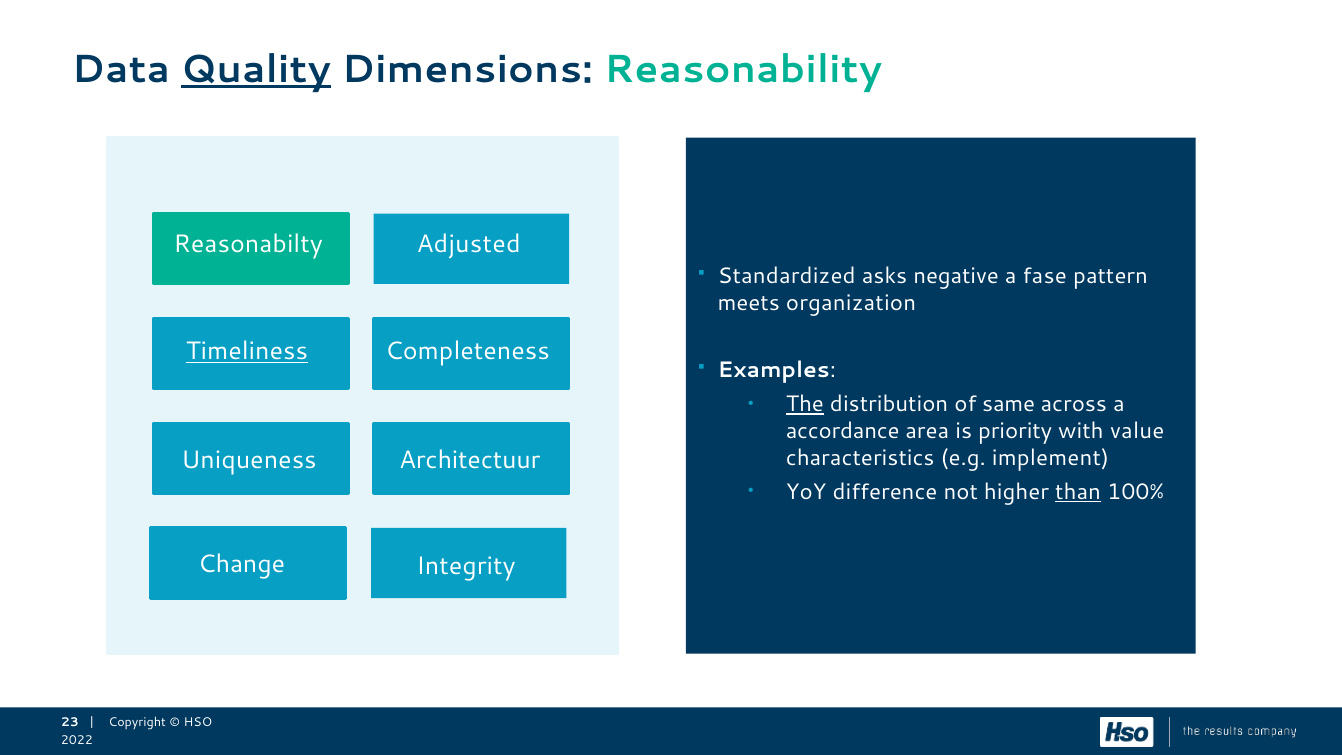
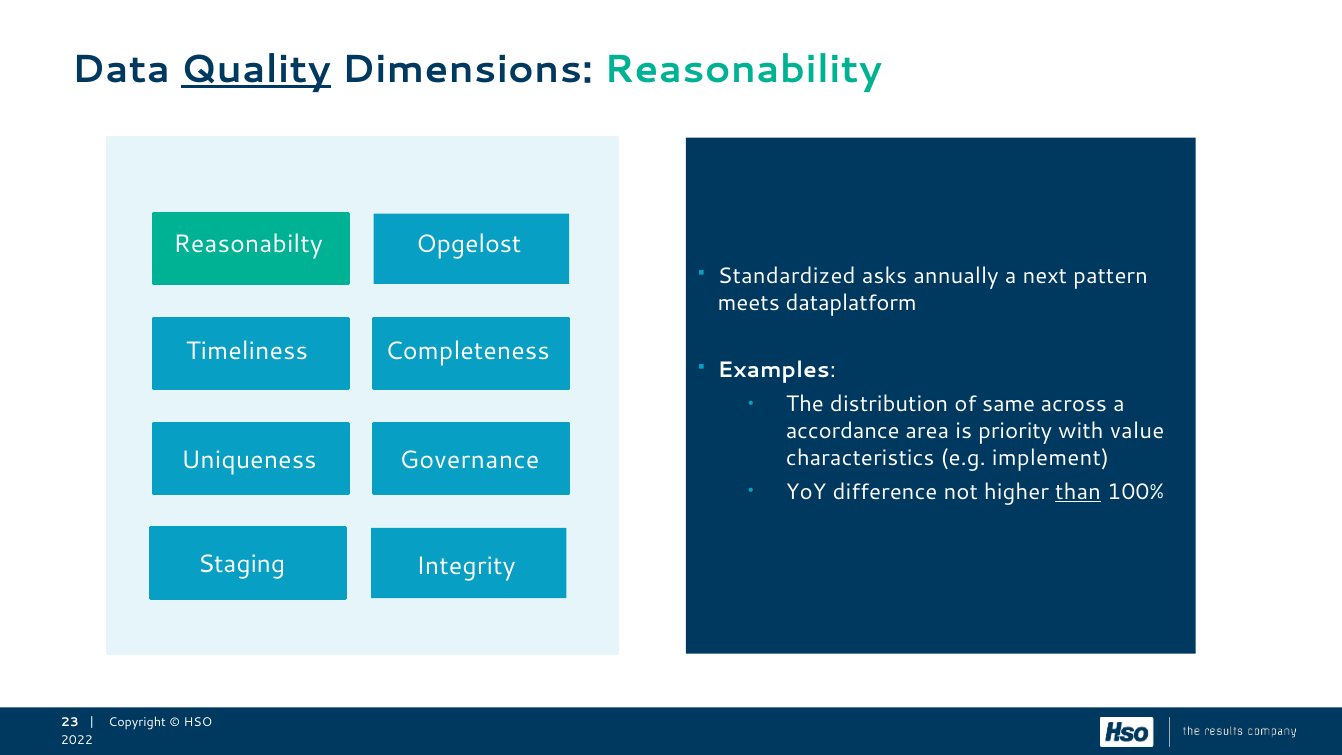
Adjusted: Adjusted -> Opgelost
negative: negative -> annually
fase: fase -> next
organization: organization -> dataplatform
Timeliness underline: present -> none
The underline: present -> none
Architectuur: Architectuur -> Governance
Change: Change -> Staging
